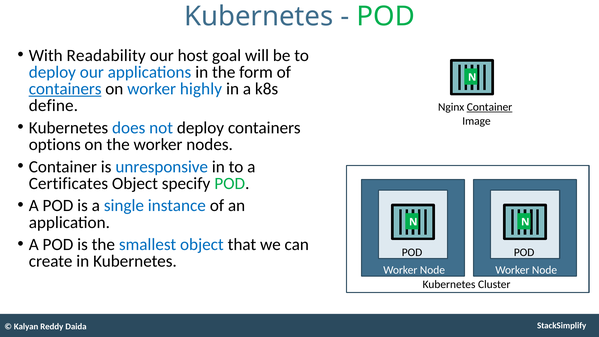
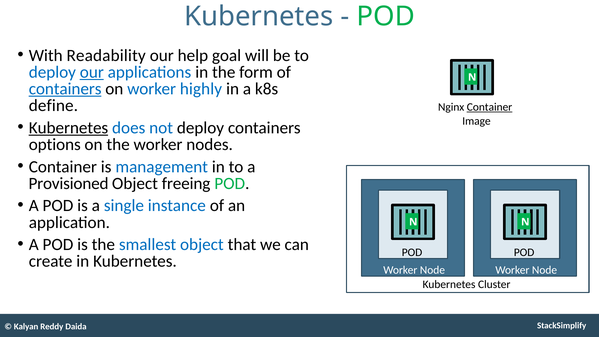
host: host -> help
our at (92, 72) underline: none -> present
Kubernetes at (68, 128) underline: none -> present
unresponsive: unresponsive -> management
Certificates: Certificates -> Provisioned
specify: specify -> freeing
